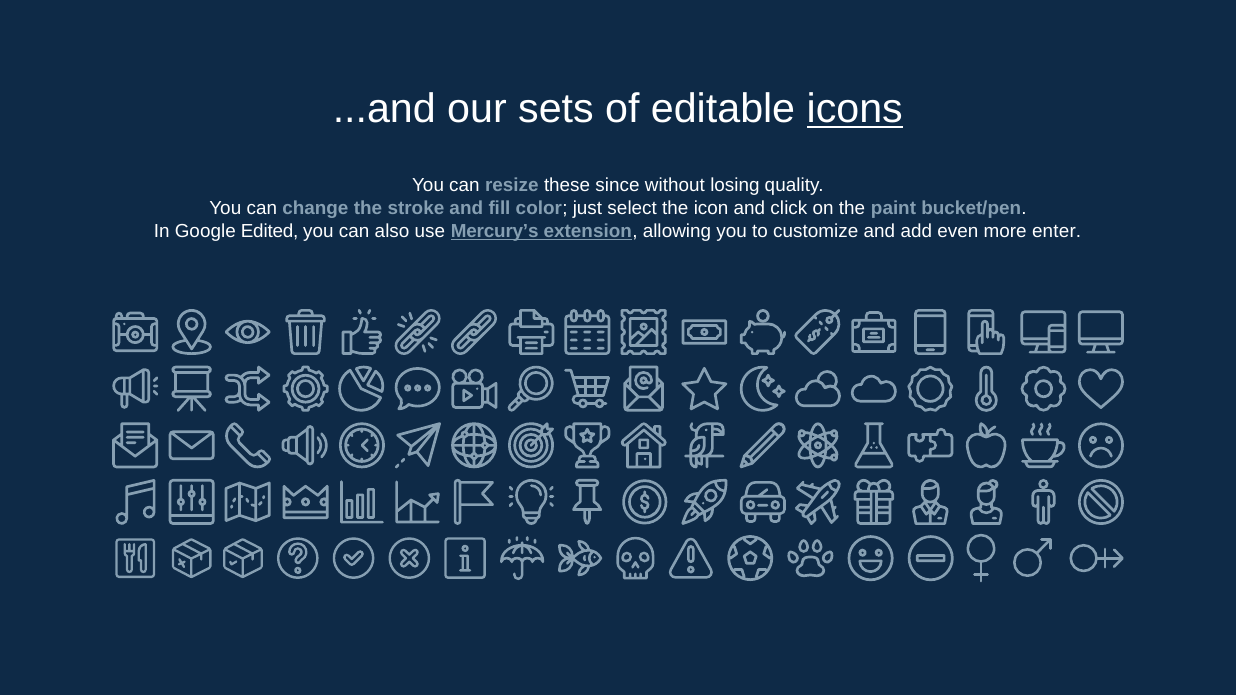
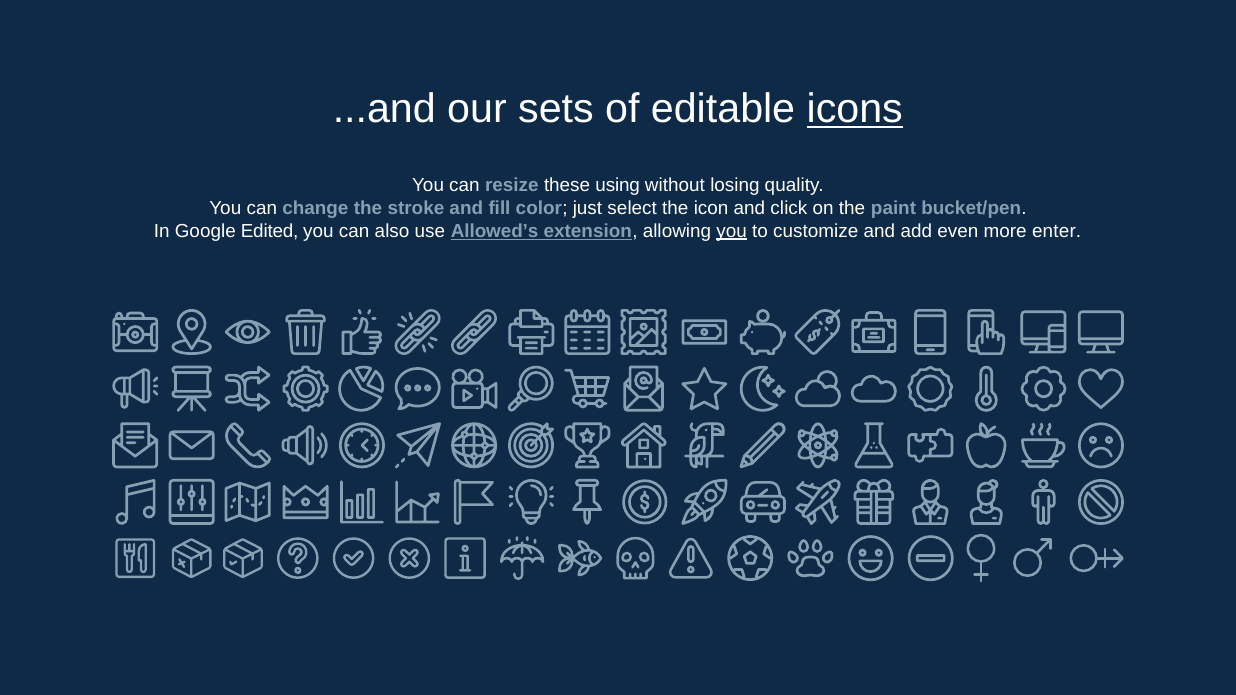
since: since -> using
Mercury’s: Mercury’s -> Allowed’s
you at (732, 231) underline: none -> present
